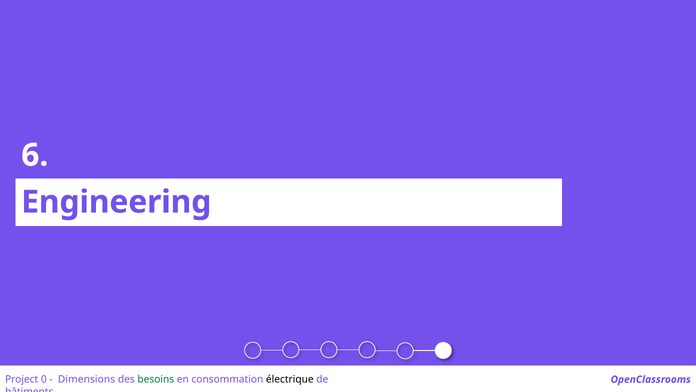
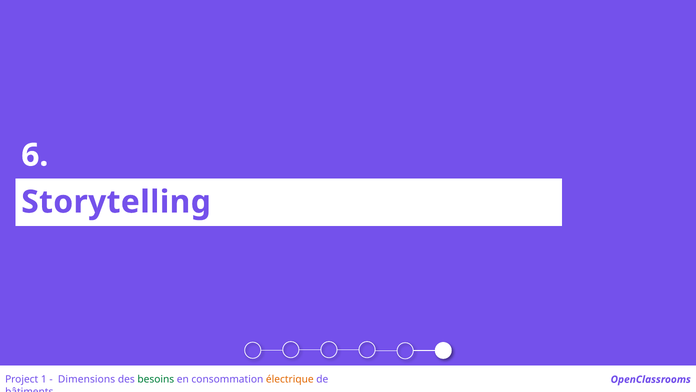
Engineering: Engineering -> Storytelling
0: 0 -> 1
électrique colour: black -> orange
